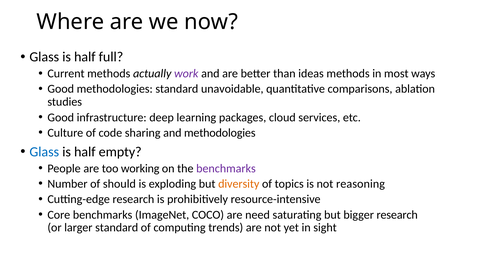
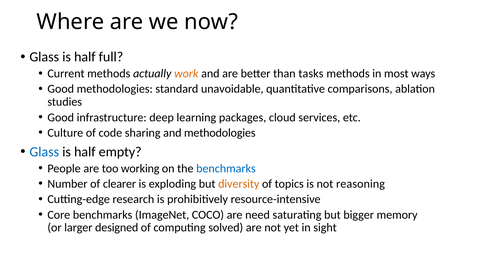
work colour: purple -> orange
ideas: ideas -> tasks
benchmarks at (226, 168) colour: purple -> blue
should: should -> clearer
bigger research: research -> memory
larger standard: standard -> designed
trends: trends -> solved
